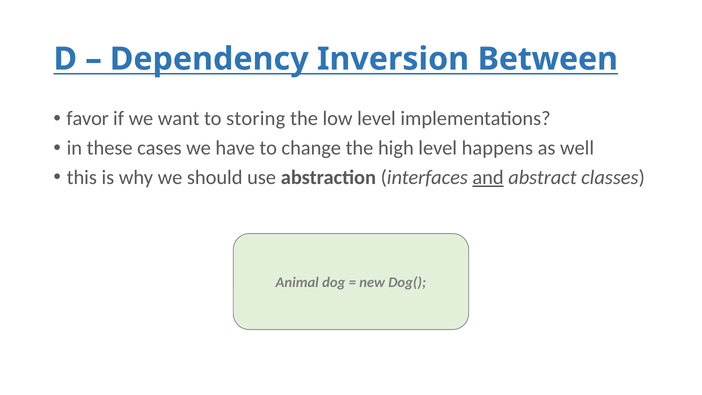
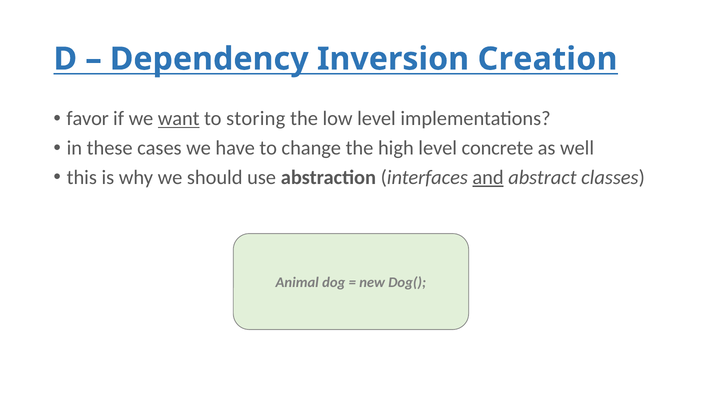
Between: Between -> Creation
want underline: none -> present
happens: happens -> concrete
